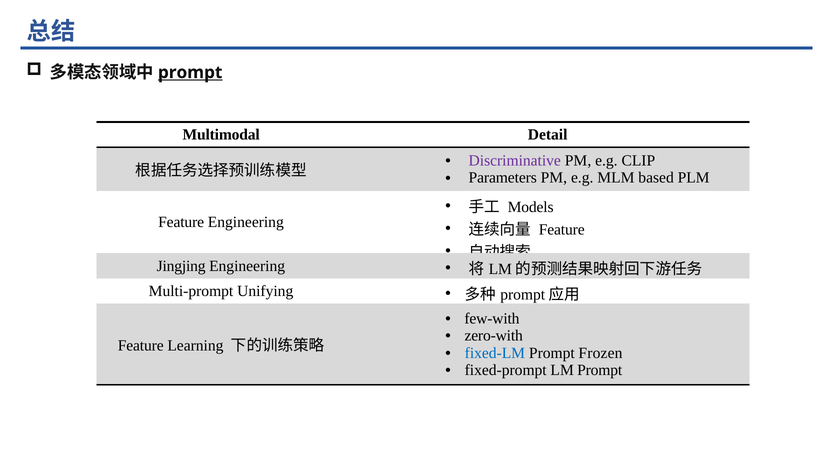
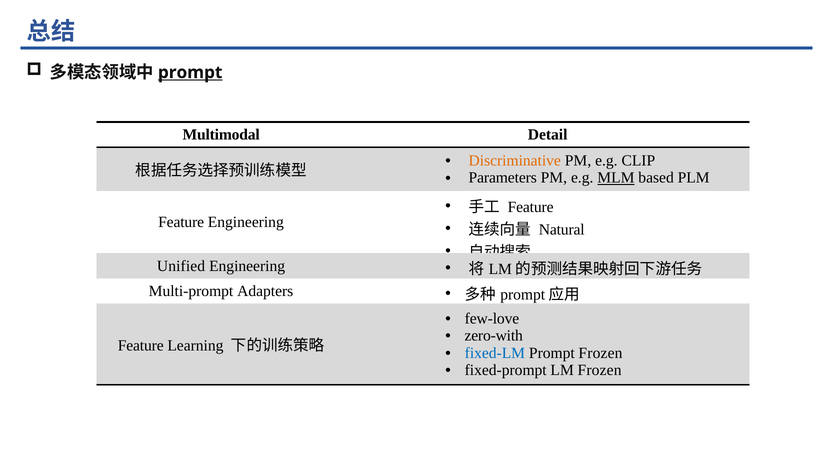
Discriminative colour: purple -> orange
MLM underline: none -> present
Models at (531, 207): Models -> Feature
Feature at (562, 229): Feature -> Natural
Jingjing: Jingjing -> Unified
Unifying: Unifying -> Adapters
few-with: few-with -> few-love
LM Prompt: Prompt -> Frozen
